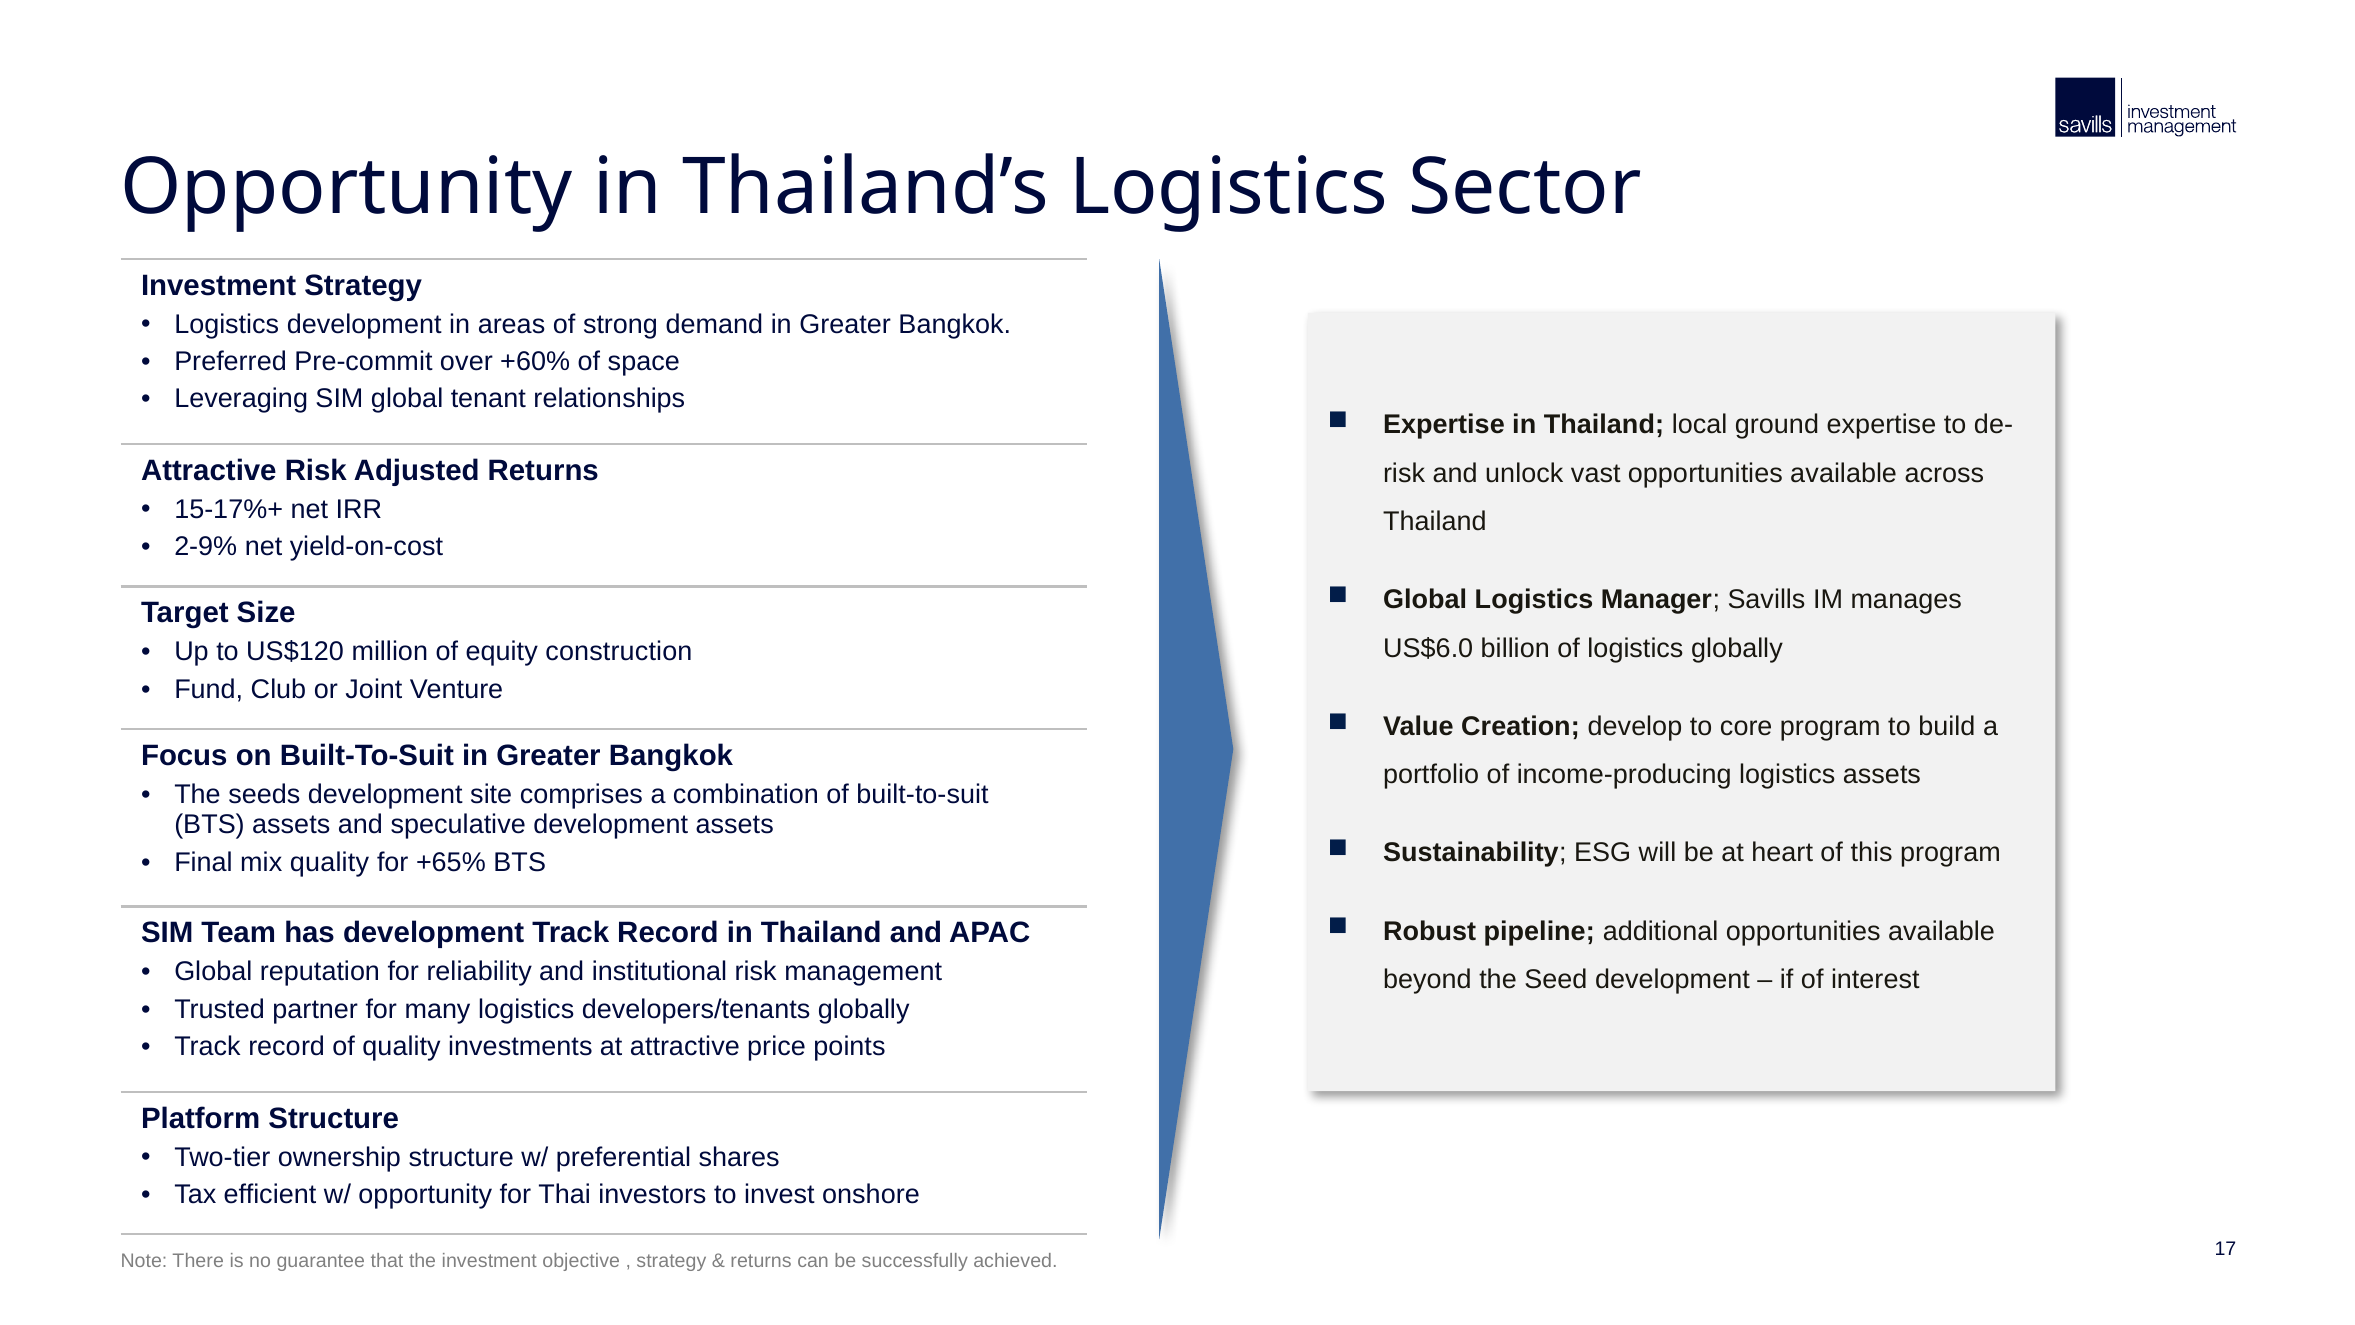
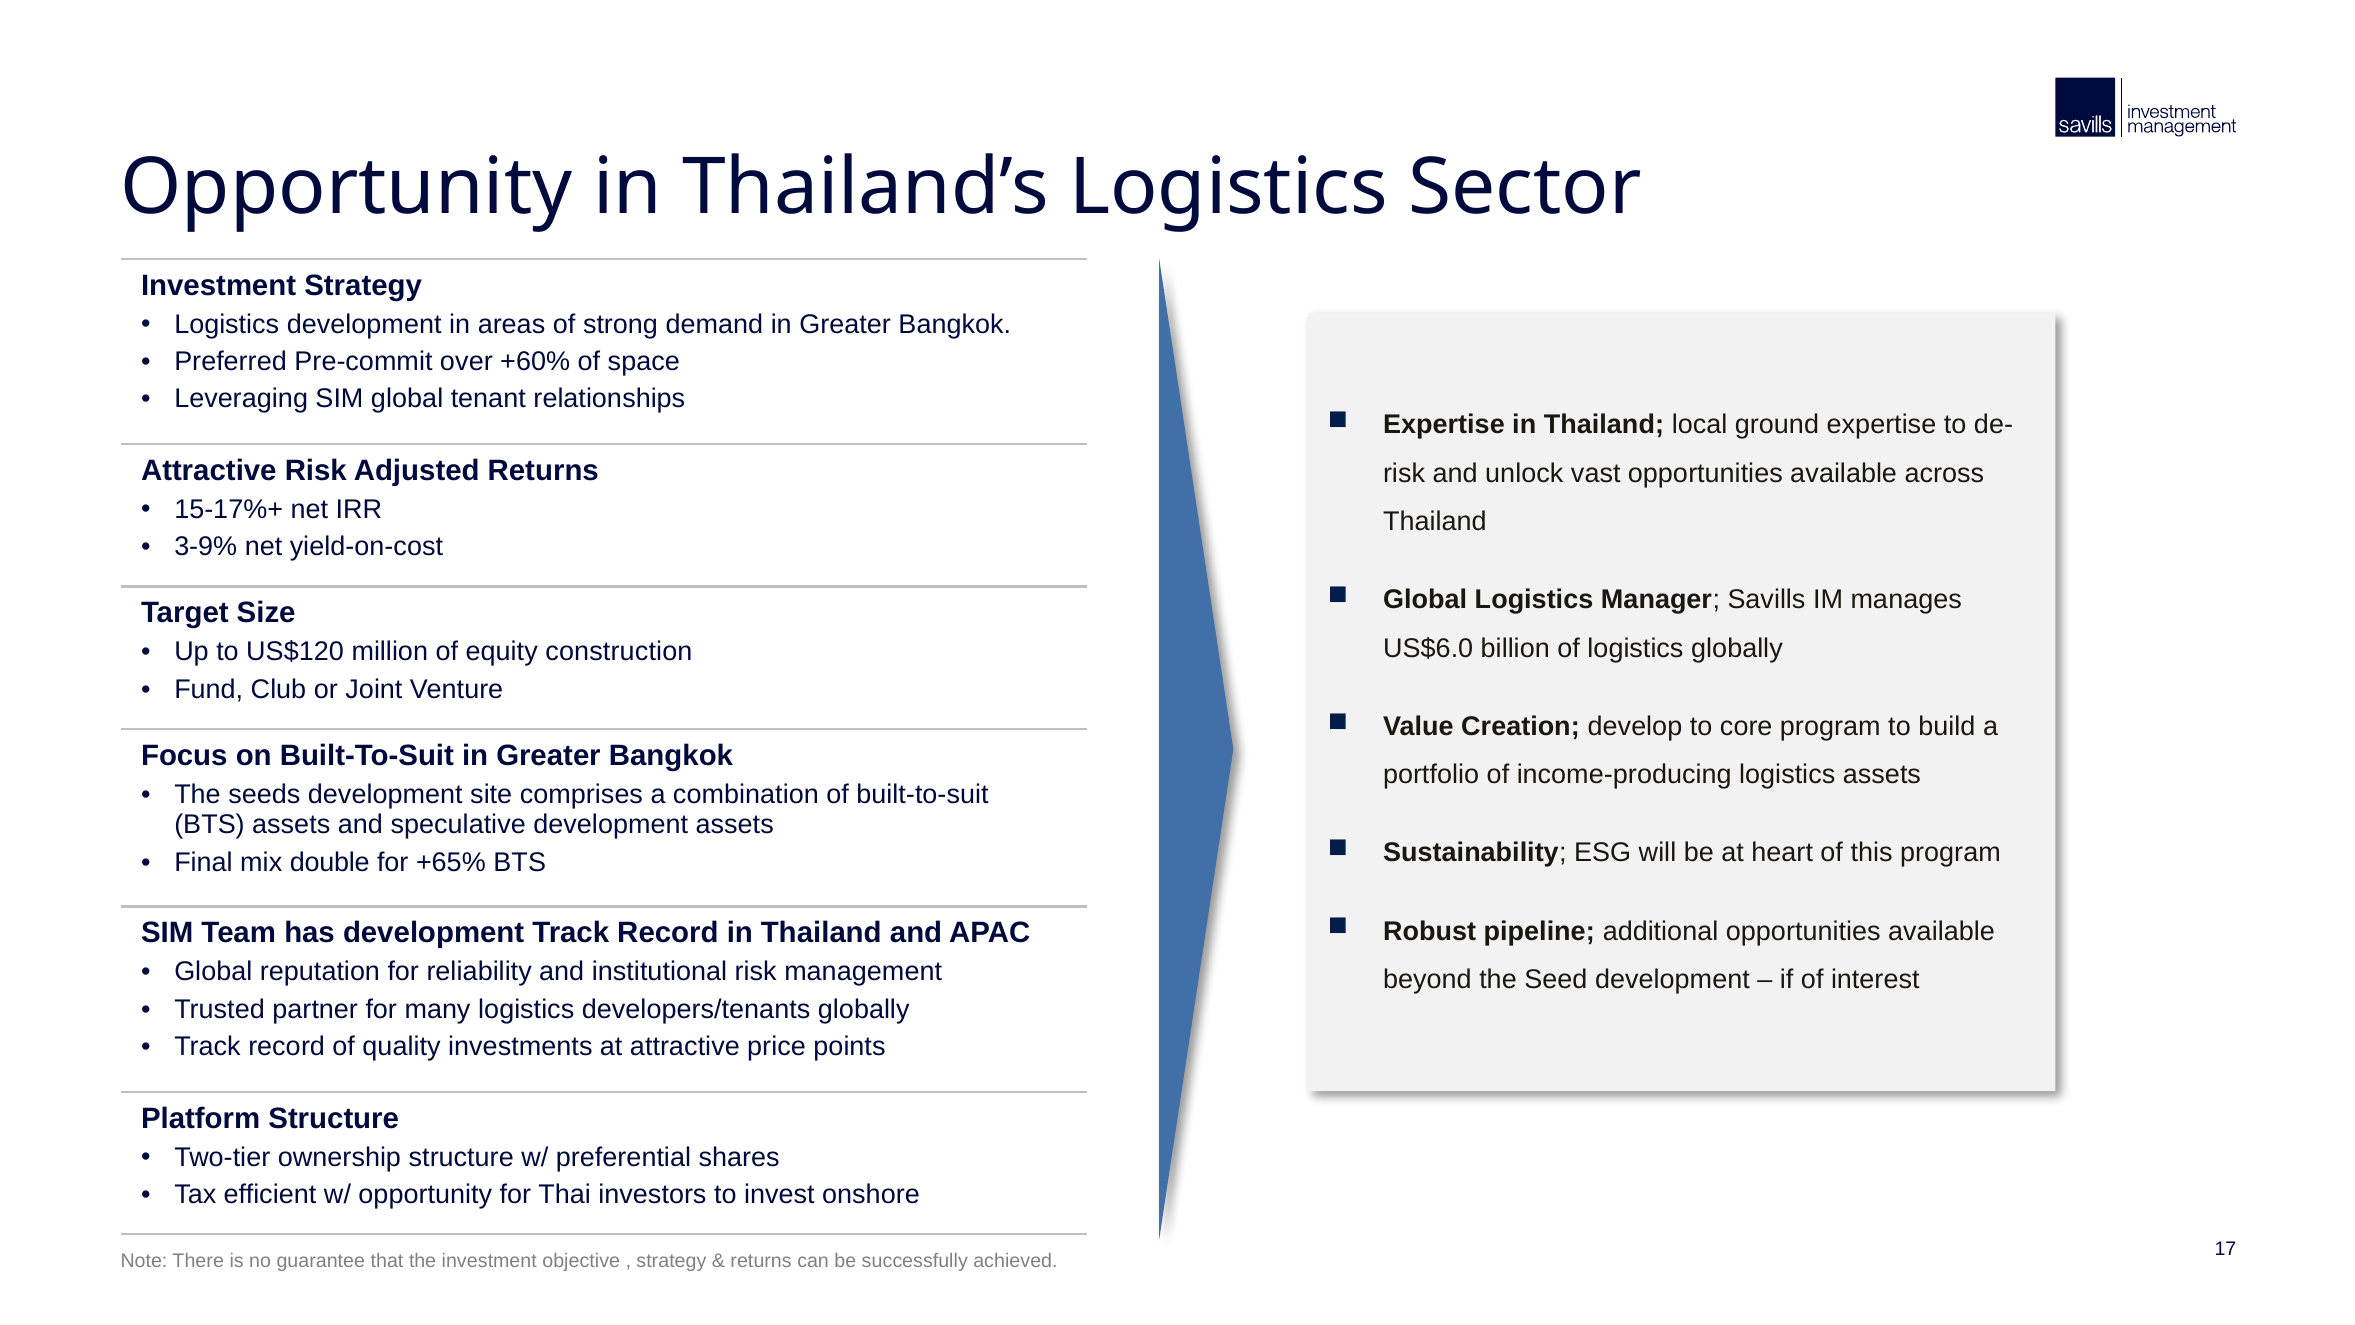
2-9%: 2-9% -> 3-9%
mix quality: quality -> double
